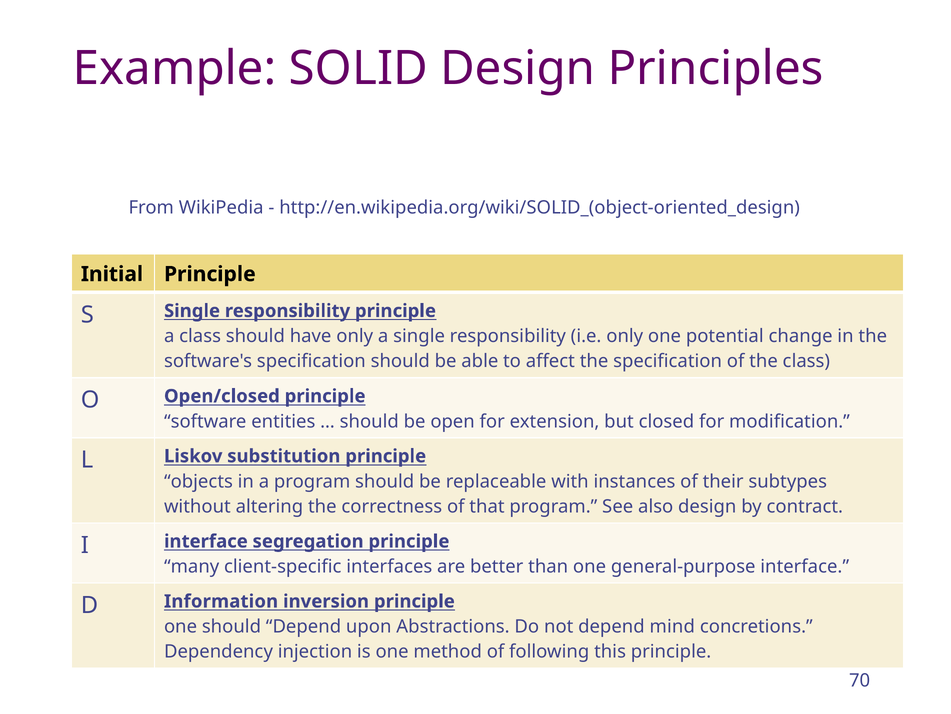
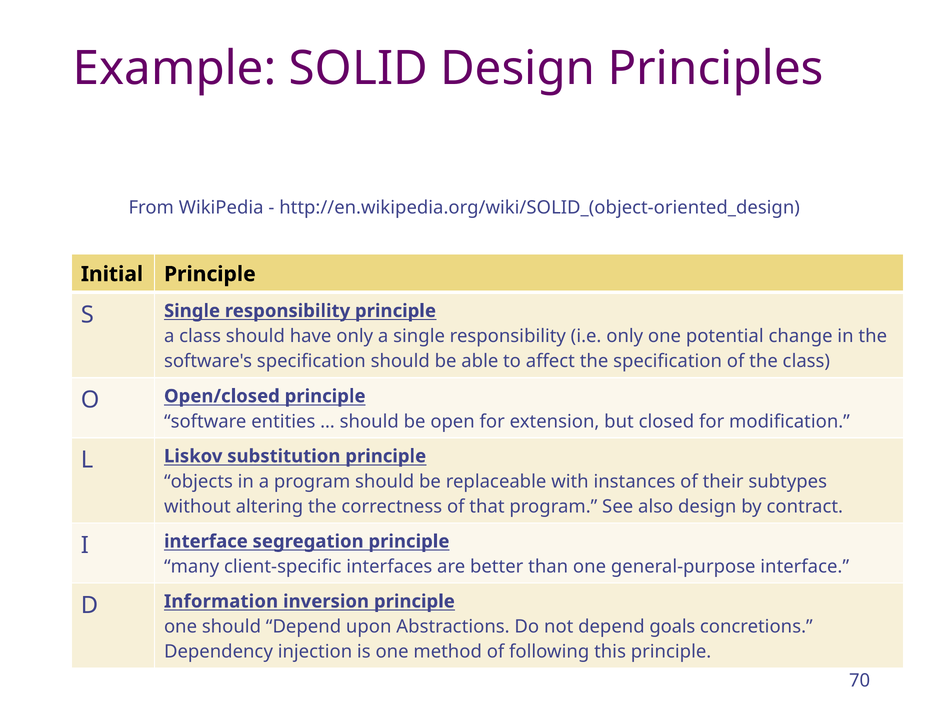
mind: mind -> goals
